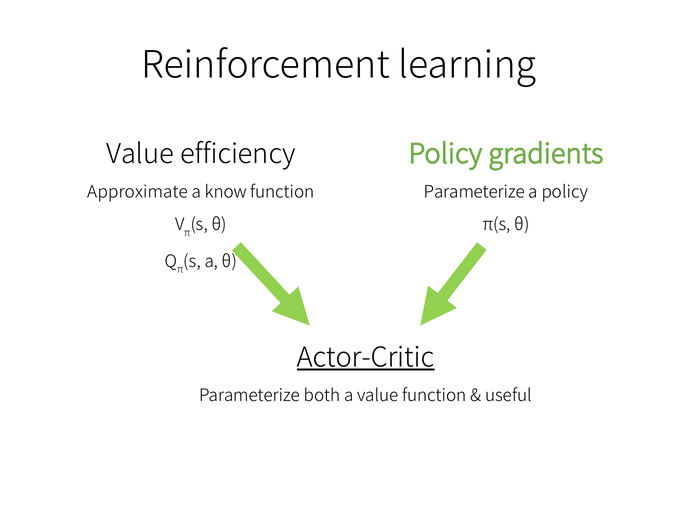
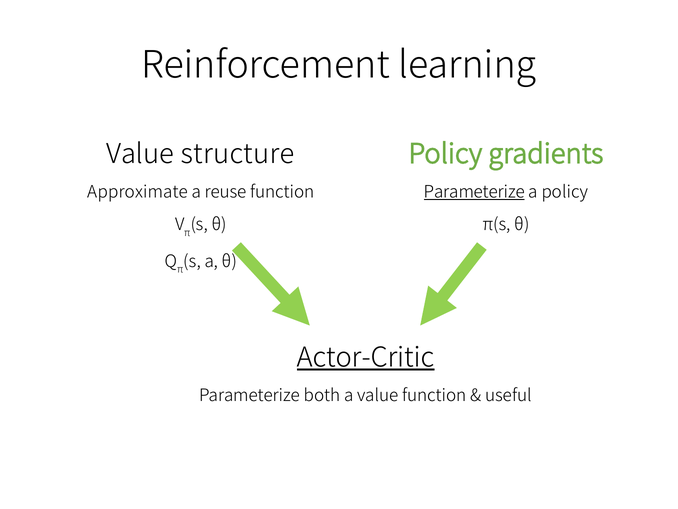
efficiency: efficiency -> structure
know: know -> reuse
Parameterize at (474, 192) underline: none -> present
